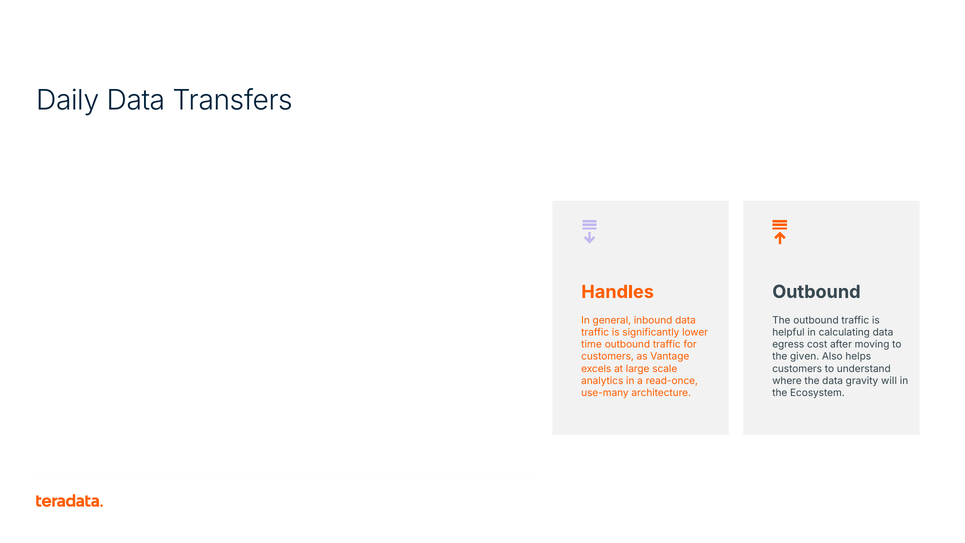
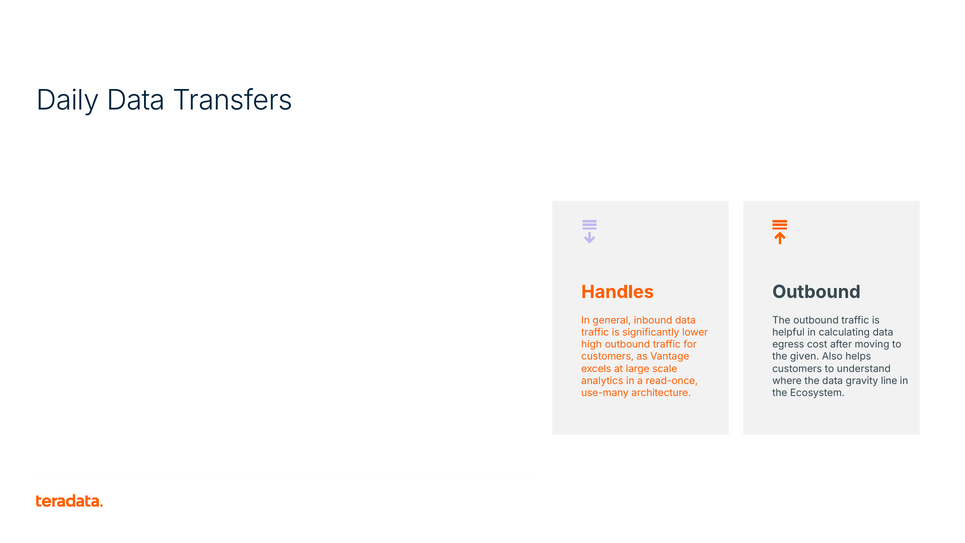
time: time -> high
will: will -> line
